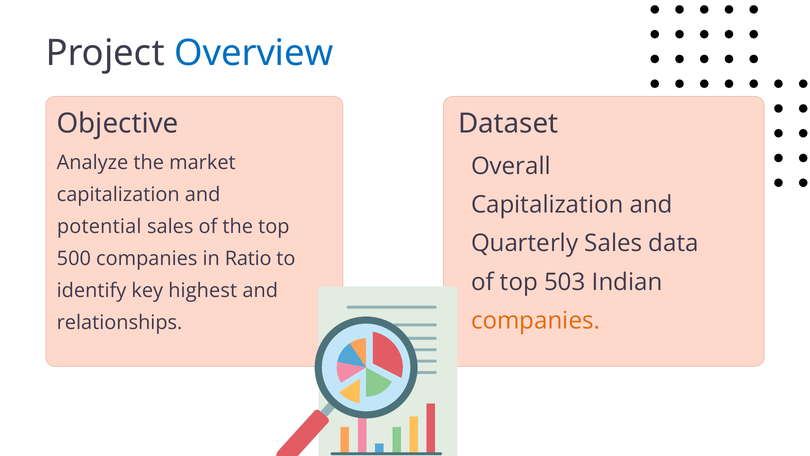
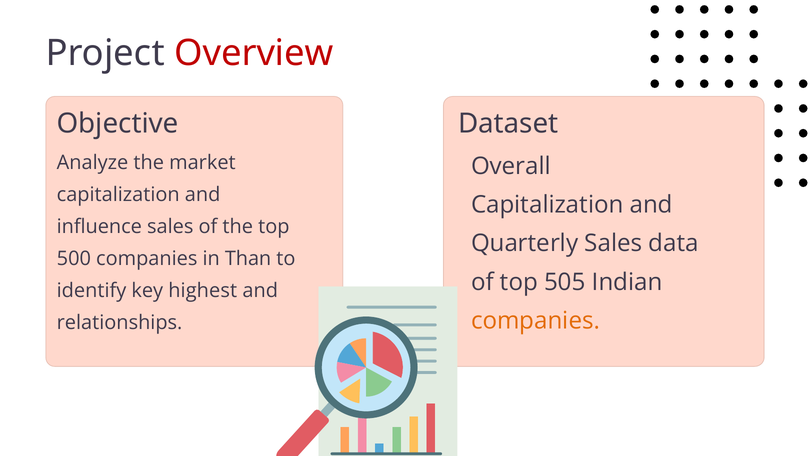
Overview colour: blue -> red
potential: potential -> influence
Ratio: Ratio -> Than
503: 503 -> 505
